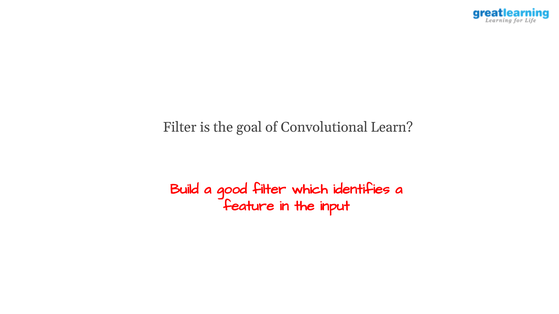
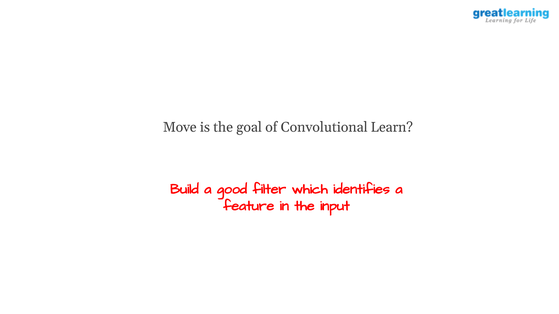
Filter at (180, 127): Filter -> Move
